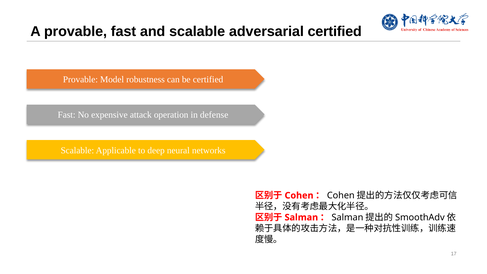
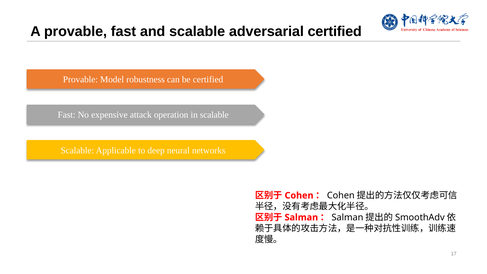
in defense: defense -> scalable
